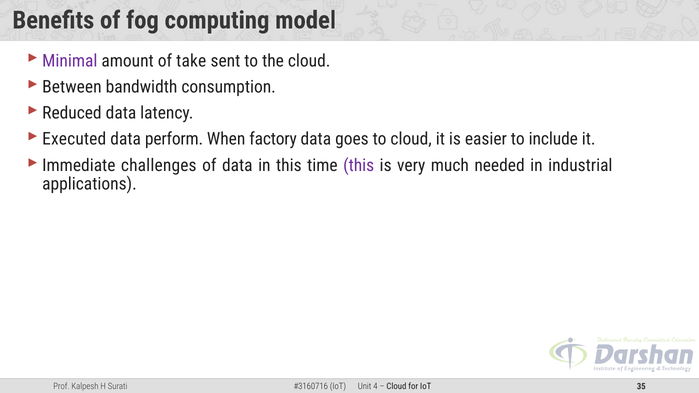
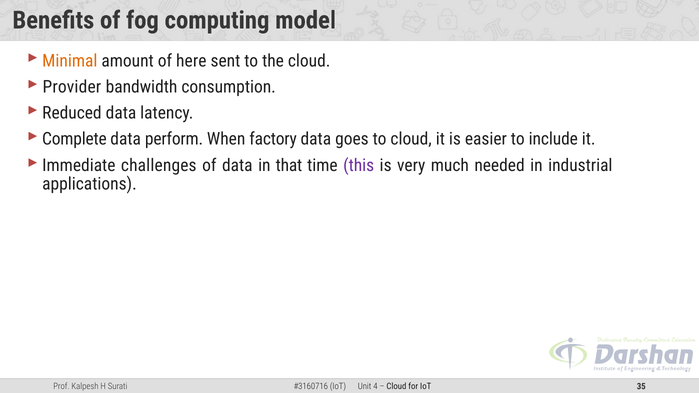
Minimal colour: purple -> orange
take: take -> here
Between: Between -> Provider
Executed: Executed -> Complete
in this: this -> that
